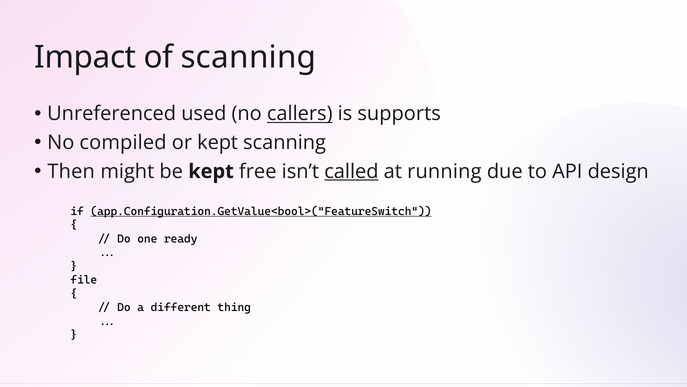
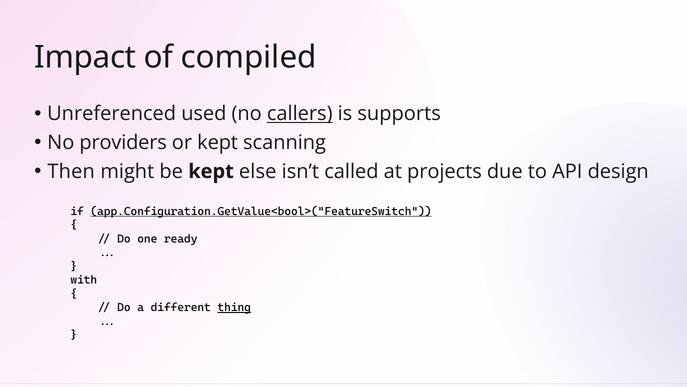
of scanning: scanning -> compiled
compiled: compiled -> providers
free: free -> else
called underline: present -> none
running: running -> projects
file: file -> with
thing underline: none -> present
